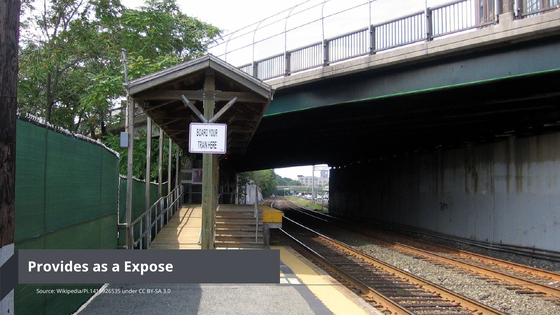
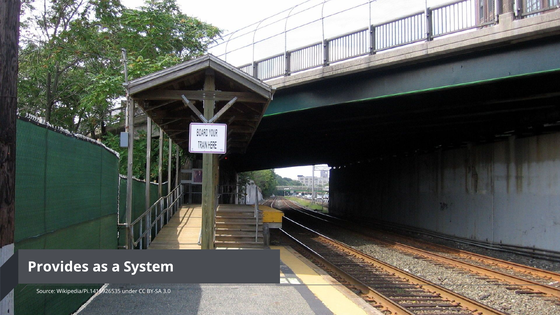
Expose: Expose -> System
